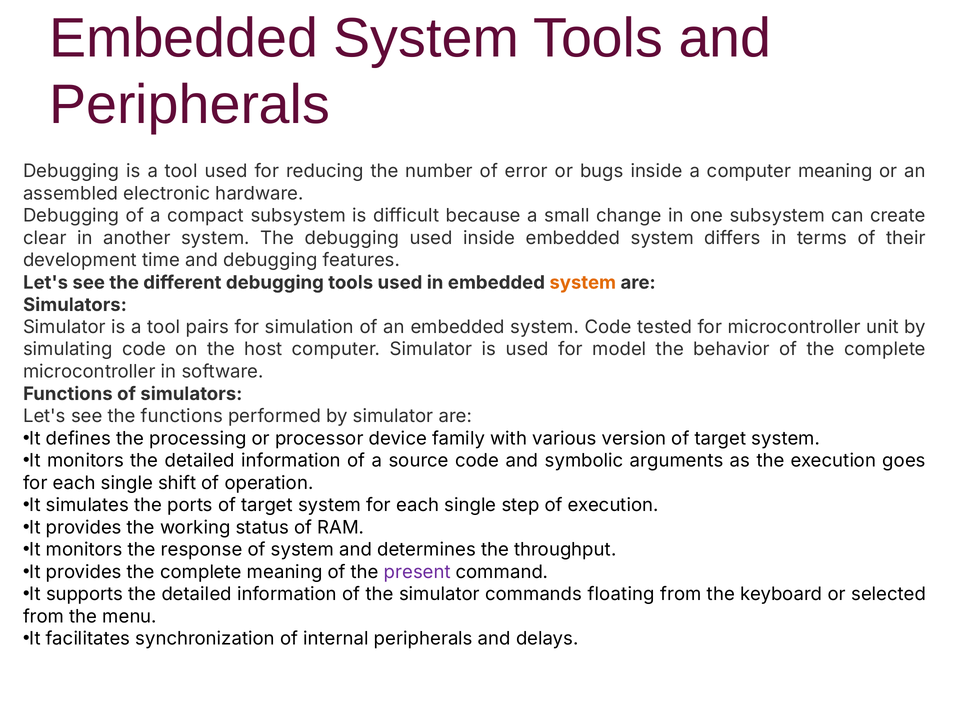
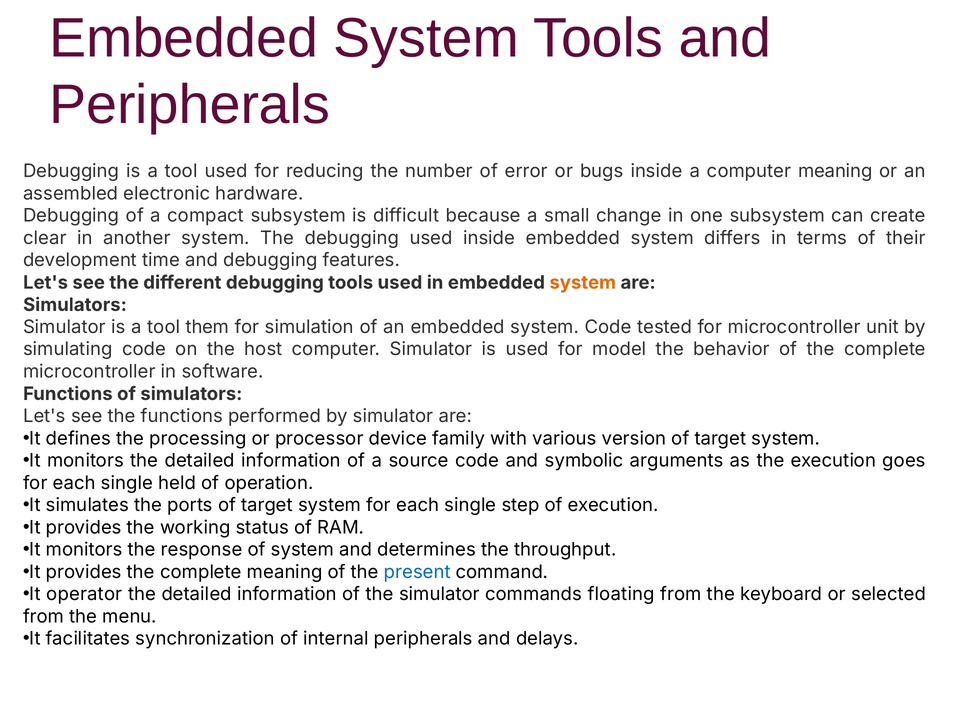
pairs: pairs -> them
shift: shift -> held
present colour: purple -> blue
supports: supports -> operator
